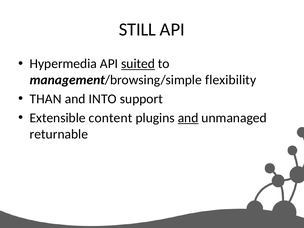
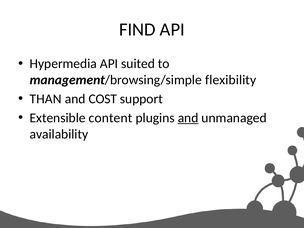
STILL: STILL -> FIND
suited underline: present -> none
INTO: INTO -> COST
returnable: returnable -> availability
